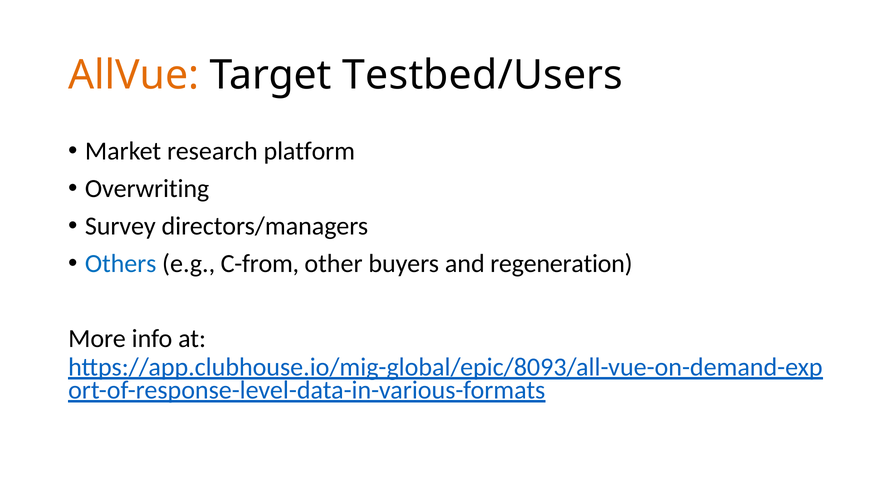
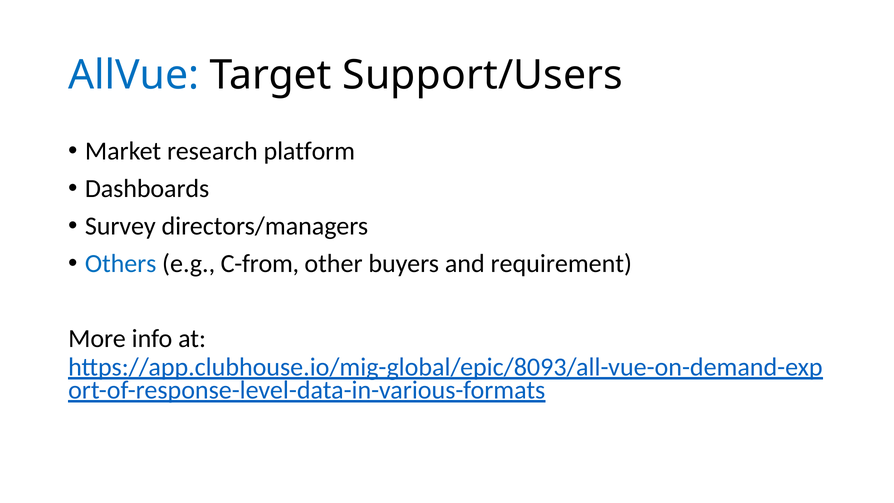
AllVue colour: orange -> blue
Testbed/Users: Testbed/Users -> Support/Users
Overwriting: Overwriting -> Dashboards
regeneration: regeneration -> requirement
